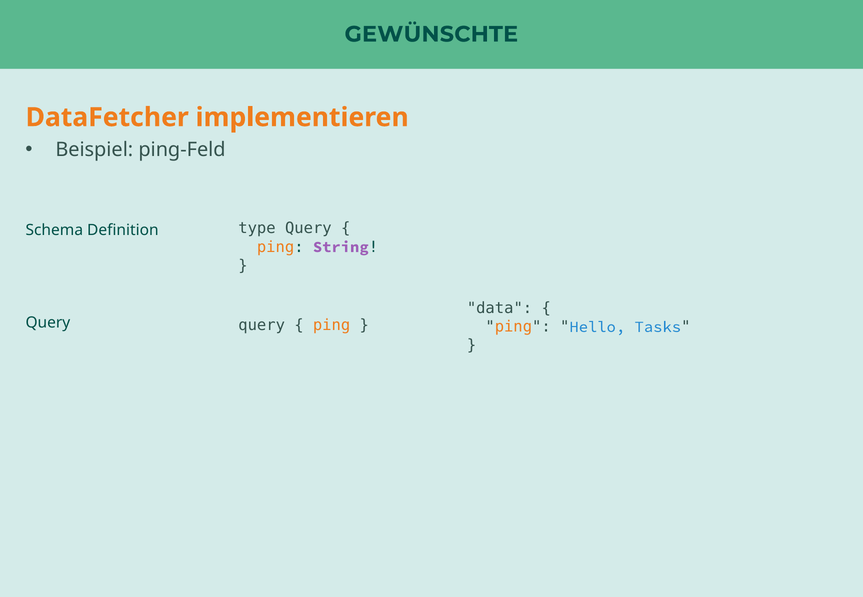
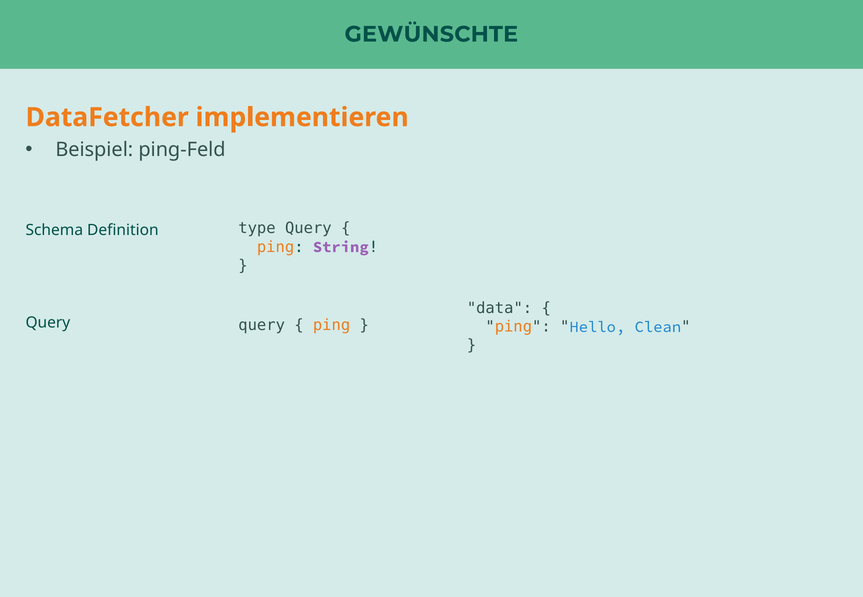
Tasks: Tasks -> Clean
